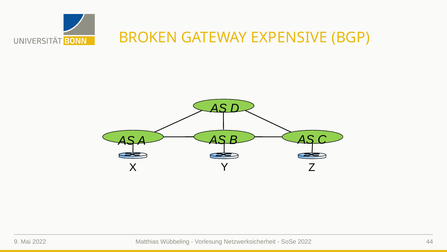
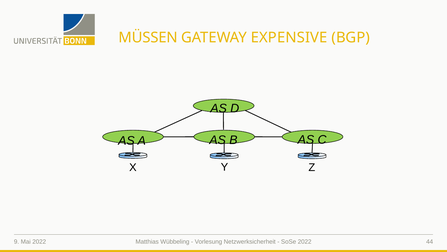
BROKEN: BROKEN -> MÜSSEN
